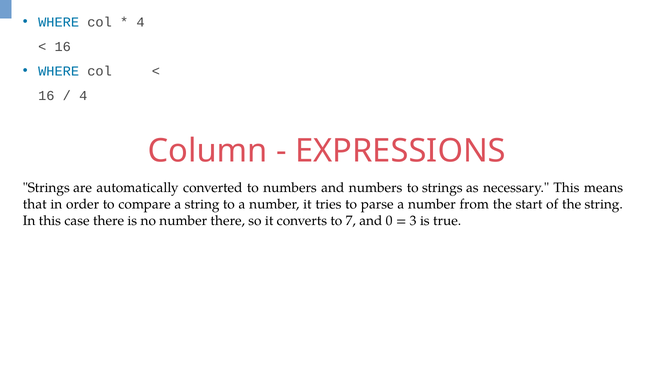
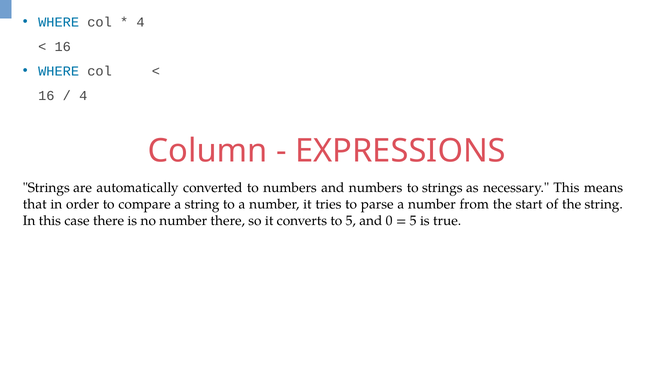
to 7: 7 -> 5
3 at (413, 221): 3 -> 5
